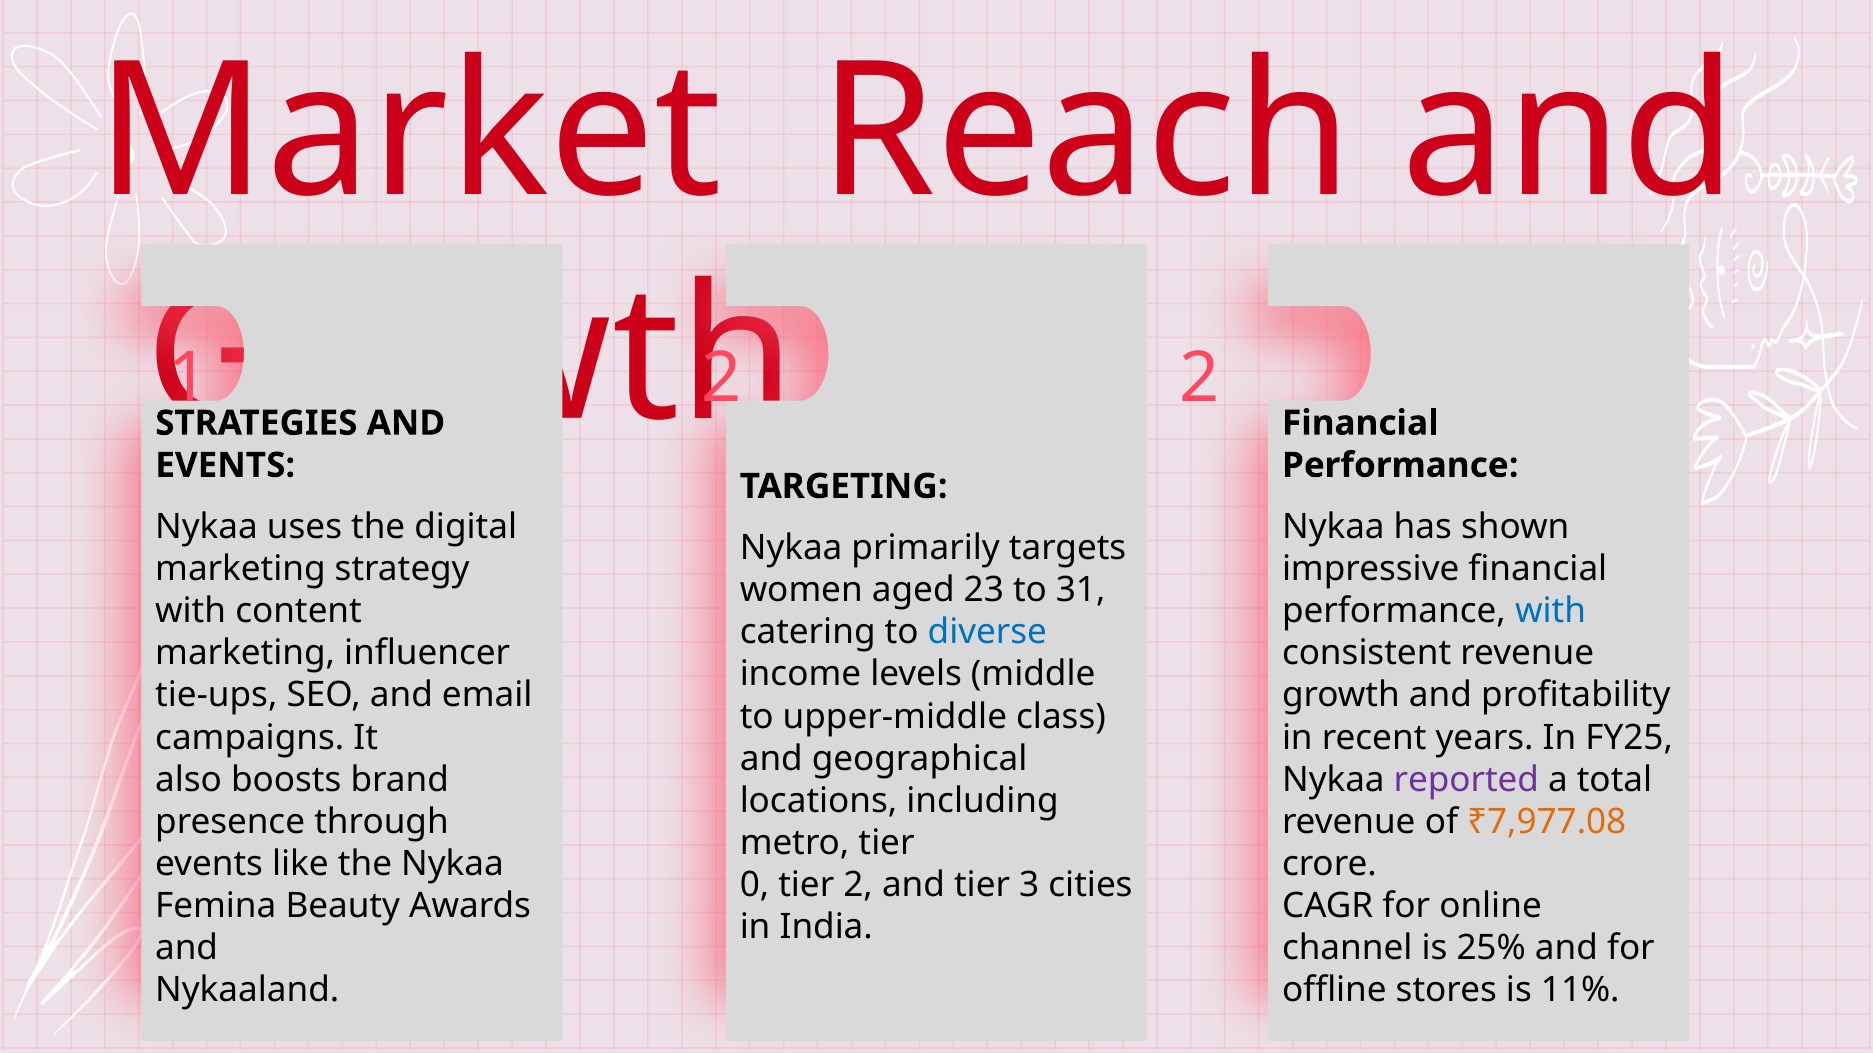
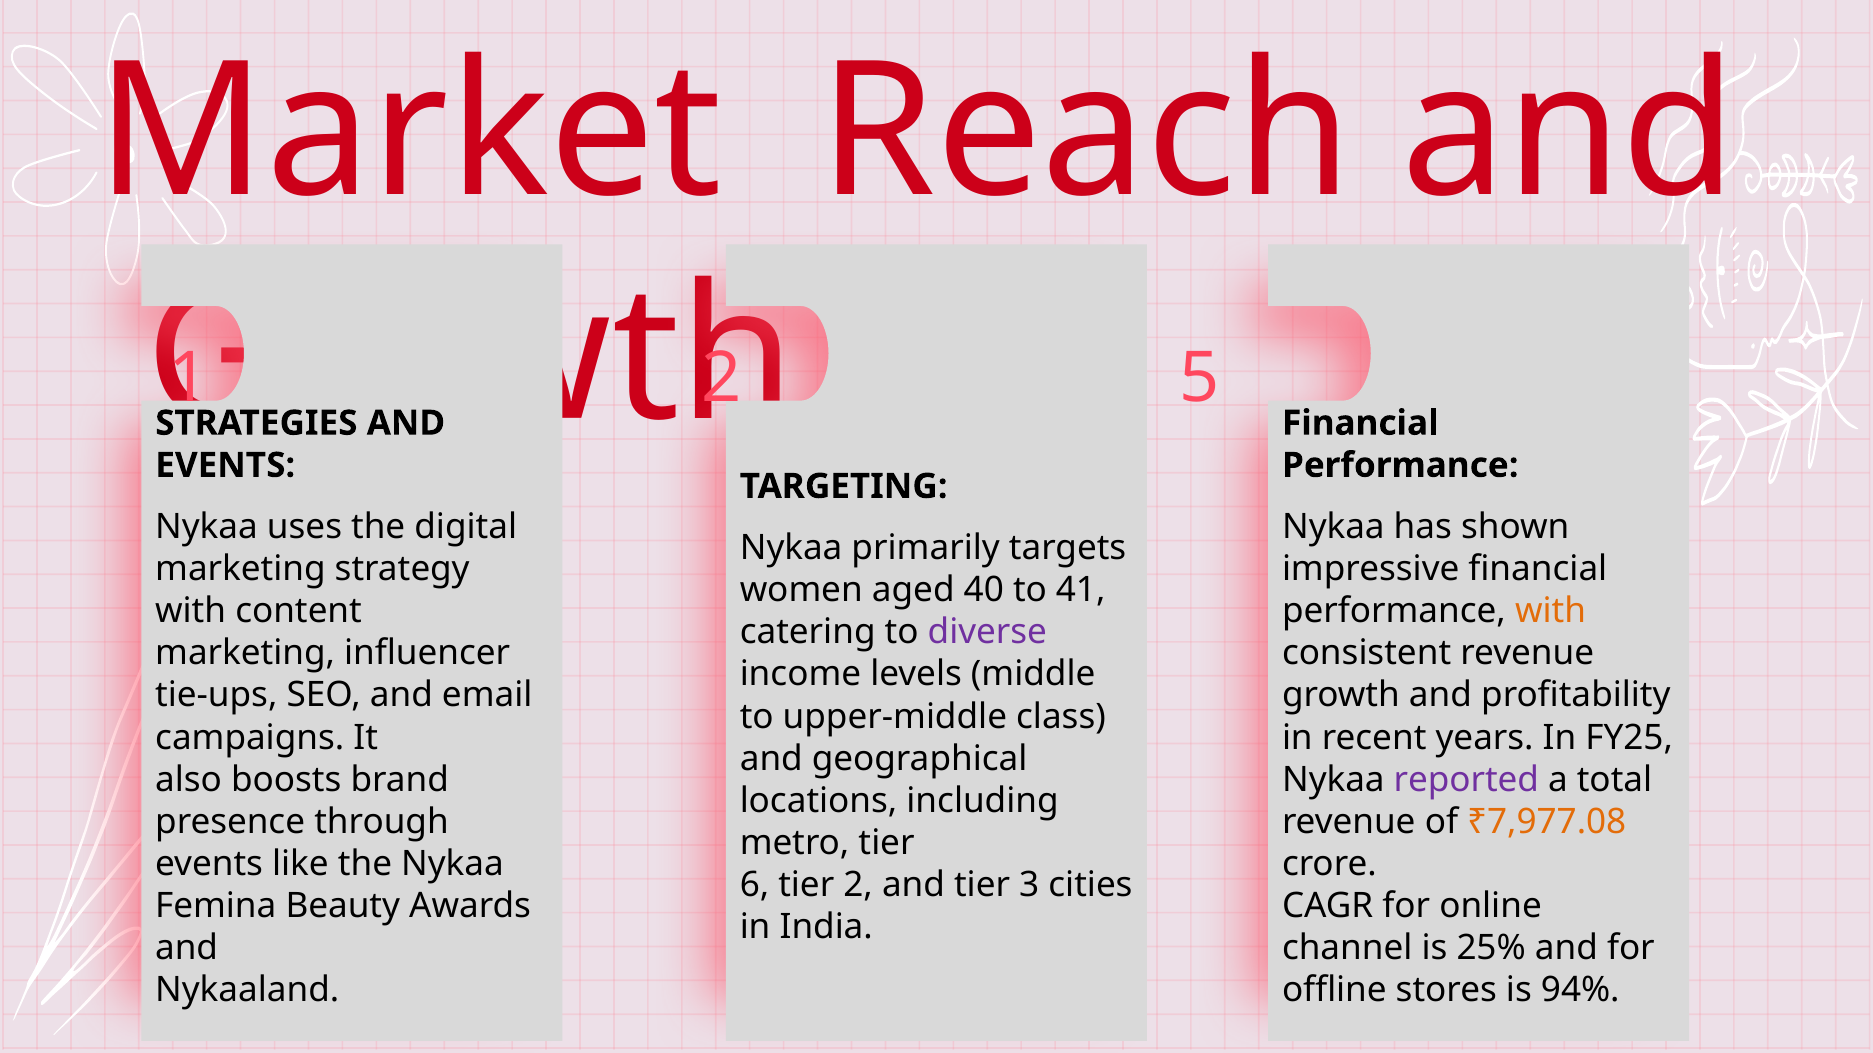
2 at (1200, 378): 2 -> 5
23: 23 -> 40
31: 31 -> 41
with at (1551, 611) colour: blue -> orange
diverse colour: blue -> purple
0: 0 -> 6
11%: 11% -> 94%
